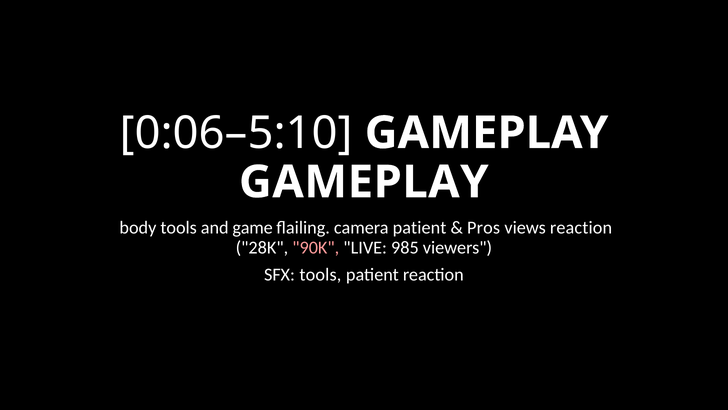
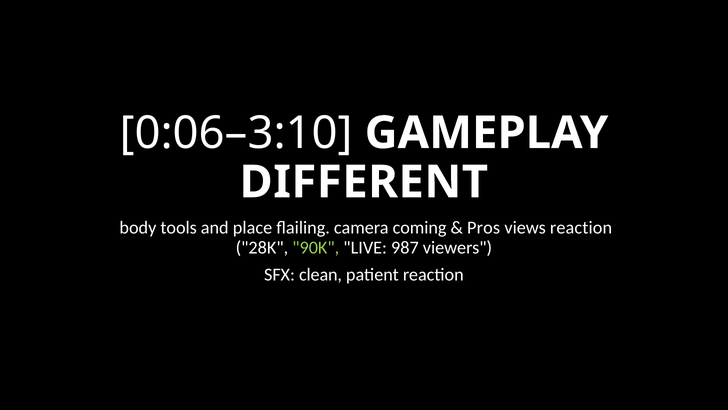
0:06–5:10: 0:06–5:10 -> 0:06–3:10
GAMEPLAY at (364, 182): GAMEPLAY -> DIFFERENT
game: game -> place
camera patient: patient -> coming
90K colour: pink -> light green
985: 985 -> 987
SFX tools: tools -> clean
